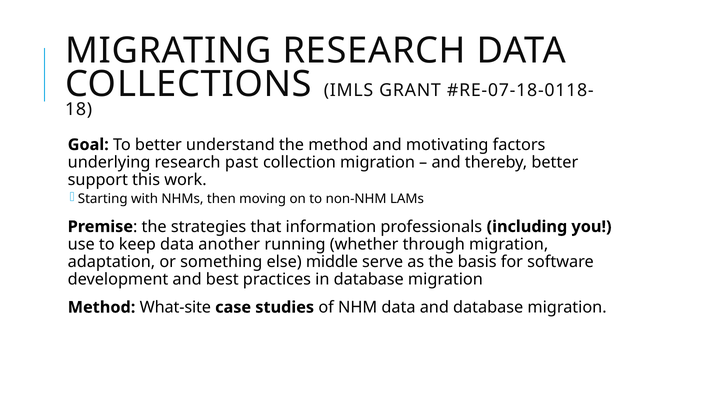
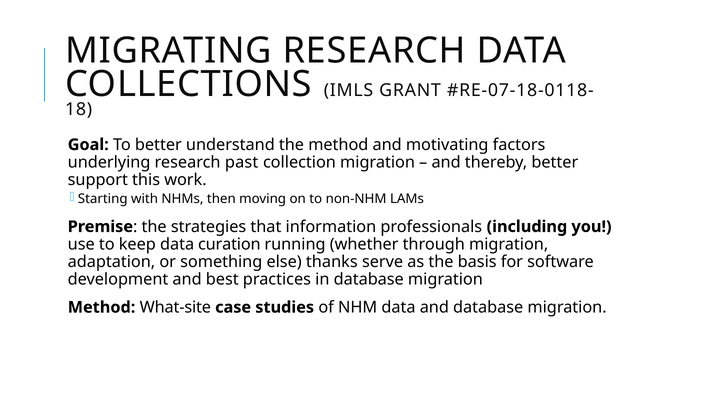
another: another -> curation
middle: middle -> thanks
